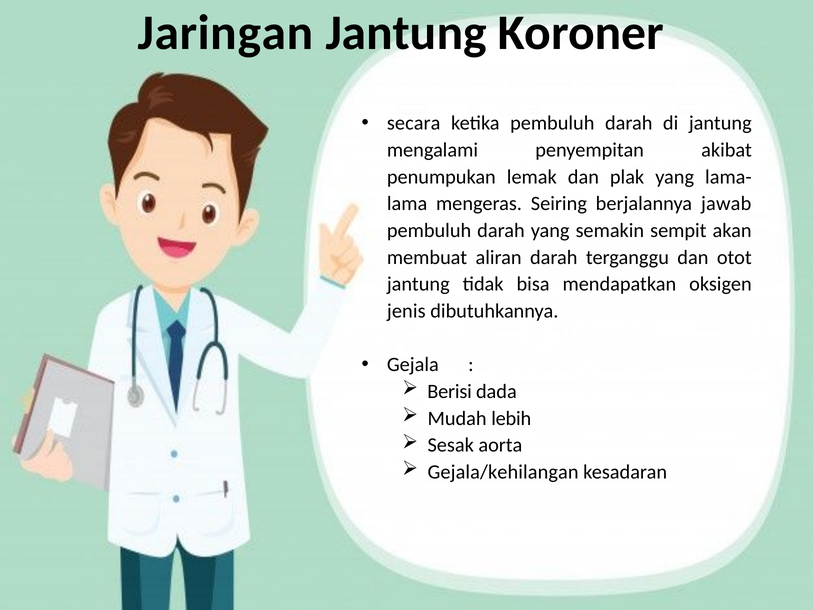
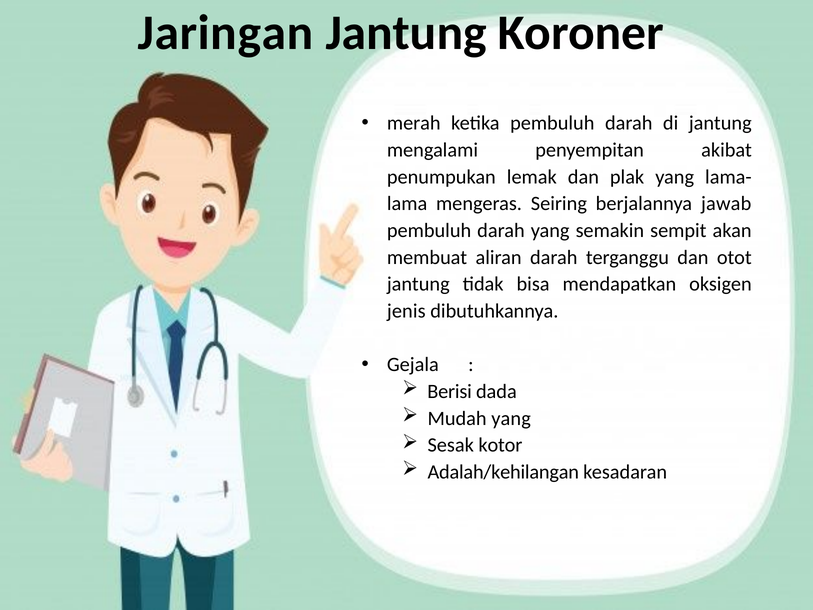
secara: secara -> merah
Mudah lebih: lebih -> yang
aorta: aorta -> kotor
Gejala/kehilangan: Gejala/kehilangan -> Adalah/kehilangan
